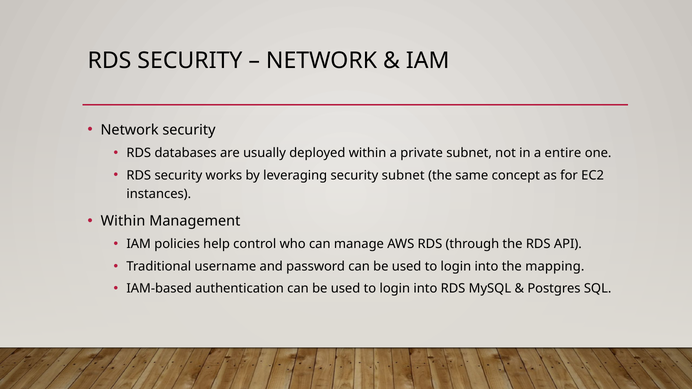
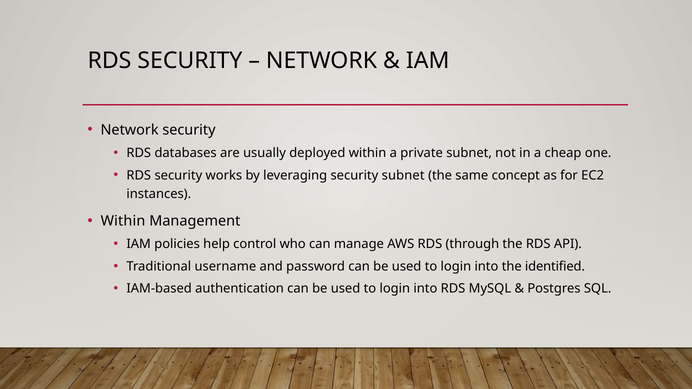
entire: entire -> cheap
mapping: mapping -> identified
